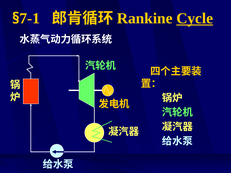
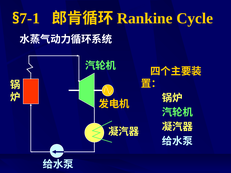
Cycle underline: present -> none
